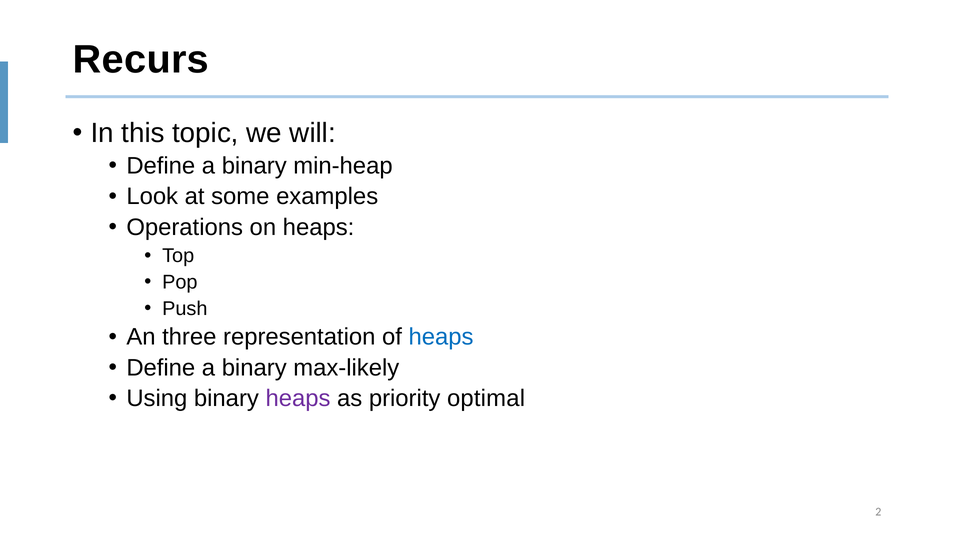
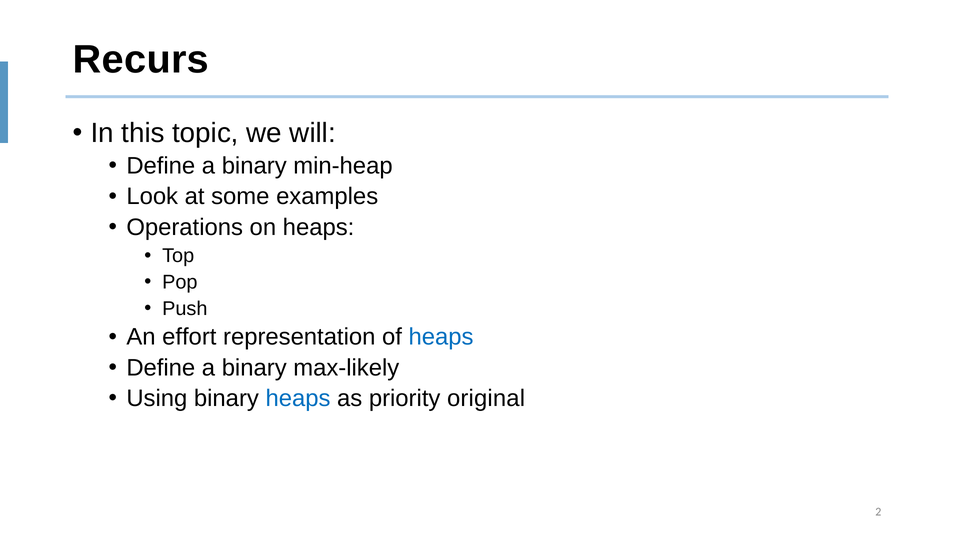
three: three -> effort
heaps at (298, 399) colour: purple -> blue
optimal: optimal -> original
